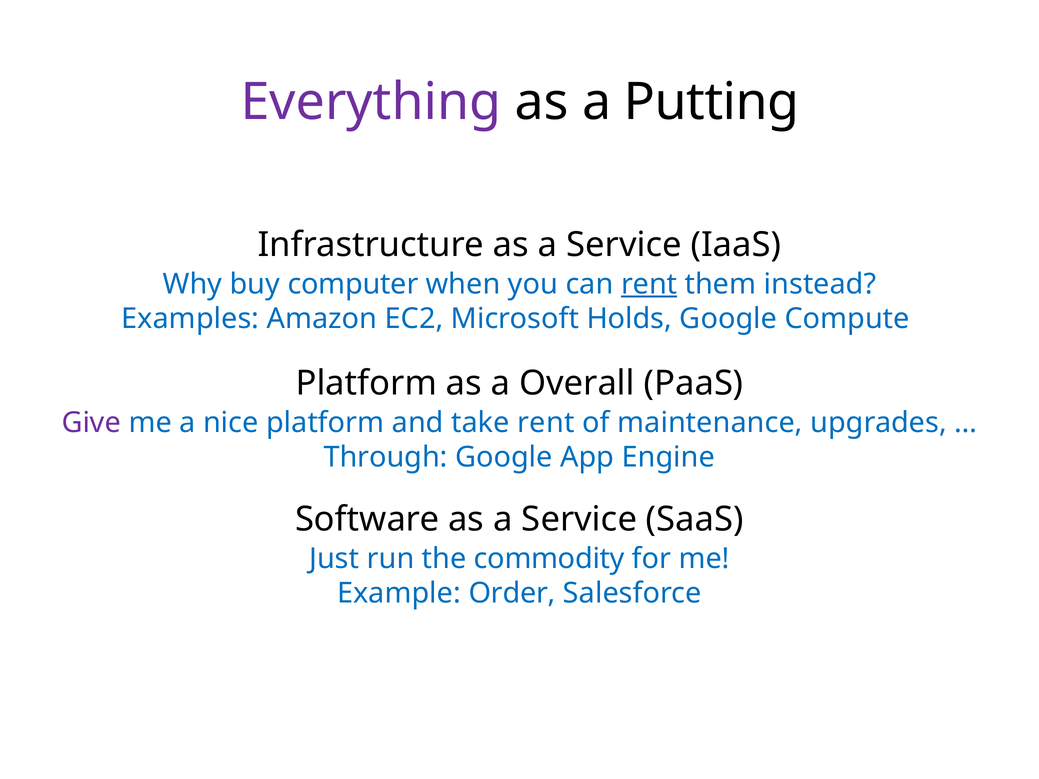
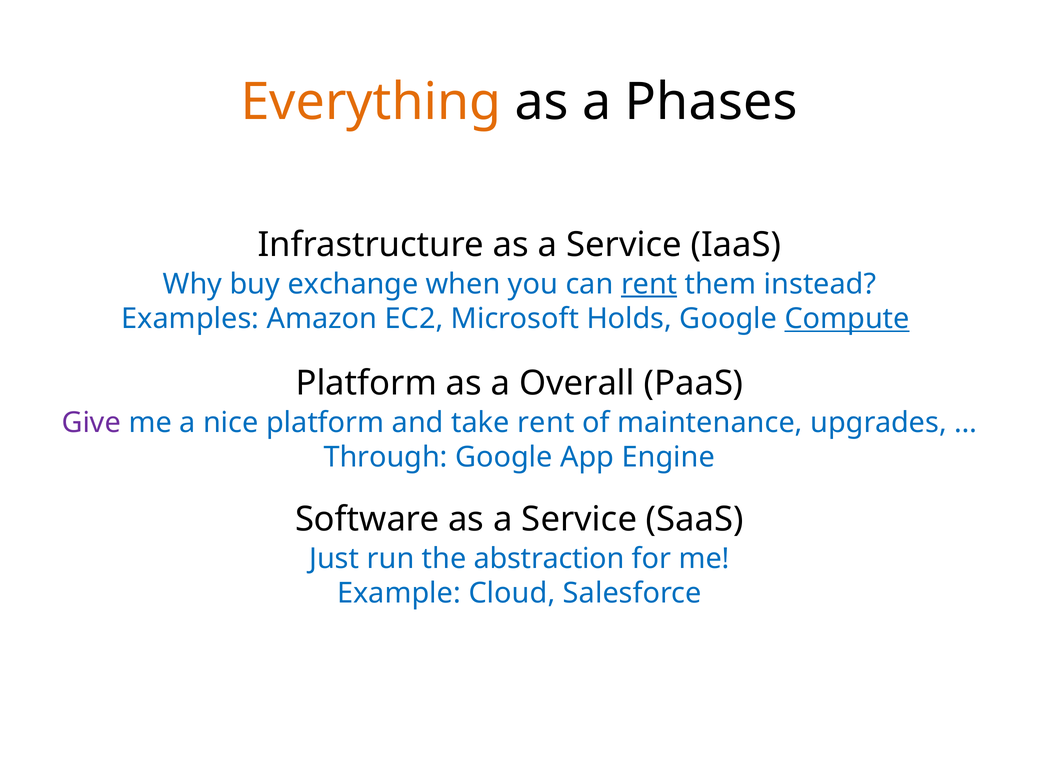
Everything colour: purple -> orange
Putting: Putting -> Phases
computer: computer -> exchange
Compute underline: none -> present
commodity: commodity -> abstraction
Order: Order -> Cloud
